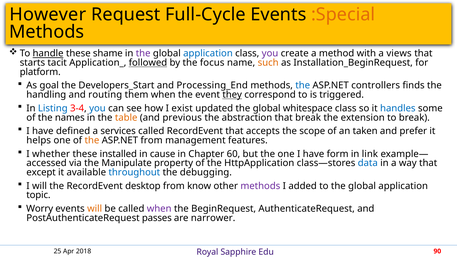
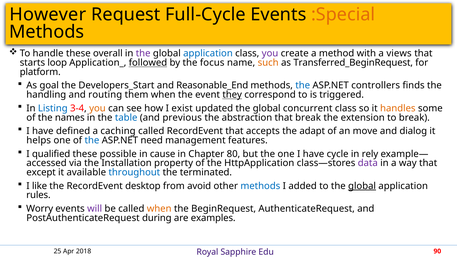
handle underline: present -> none
shame: shame -> overall
tacit: tacit -> loop
Installation_BeginRequest: Installation_BeginRequest -> Transferred_BeginRequest
Processing_End: Processing_End -> Reasonable_End
you at (97, 108) colour: blue -> orange
whitespace: whitespace -> concurrent
handles colour: blue -> orange
table colour: orange -> blue
services: services -> caching
scope: scope -> adapt
taken: taken -> move
prefer: prefer -> dialog
the at (92, 140) colour: orange -> blue
ASP.NET from: from -> need
whether: whether -> qualified
installed: installed -> possible
60: 60 -> 80
form: form -> cycle
link: link -> rely
Manipulate: Manipulate -> Installation
data colour: blue -> purple
debugging: debugging -> terminated
I will: will -> like
know: know -> avoid
methods at (260, 186) colour: purple -> blue
global at (362, 186) underline: none -> present
topic: topic -> rules
will at (95, 209) colour: orange -> purple
when at (159, 209) colour: purple -> orange
passes: passes -> during
narrower: narrower -> examples
